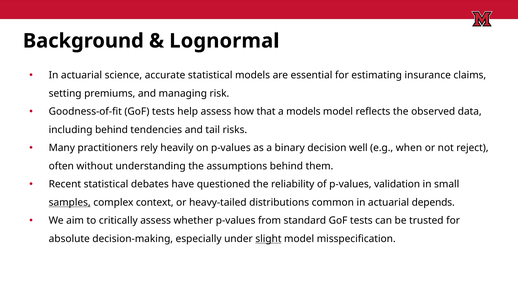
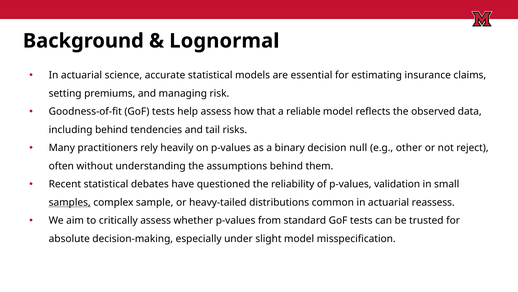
a models: models -> reliable
well: well -> null
when: when -> other
context: context -> sample
depends: depends -> reassess
slight underline: present -> none
